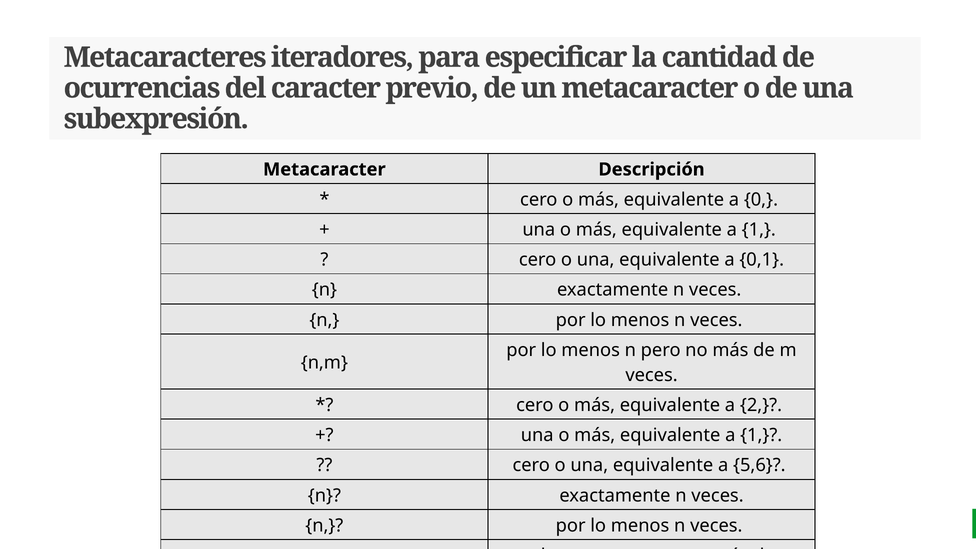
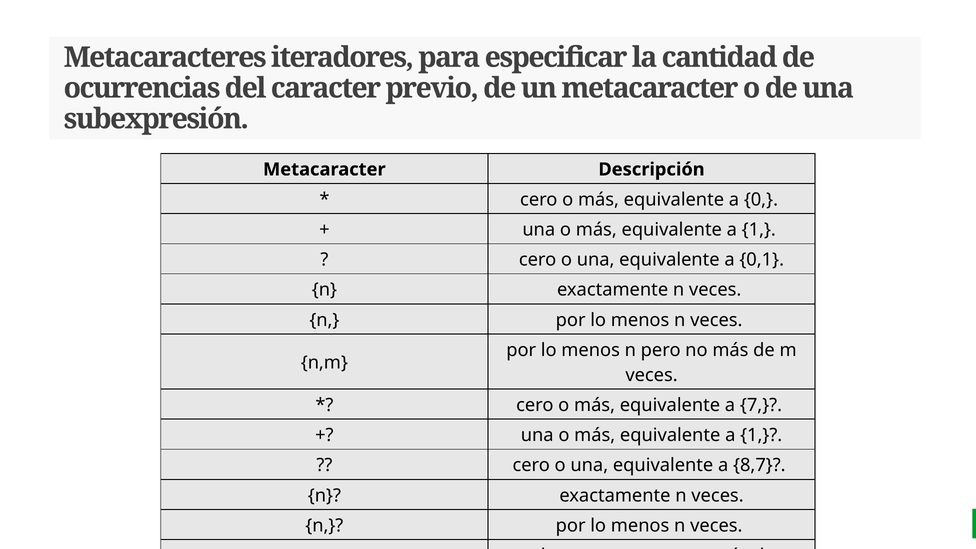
2: 2 -> 7
5,6: 5,6 -> 8,7
